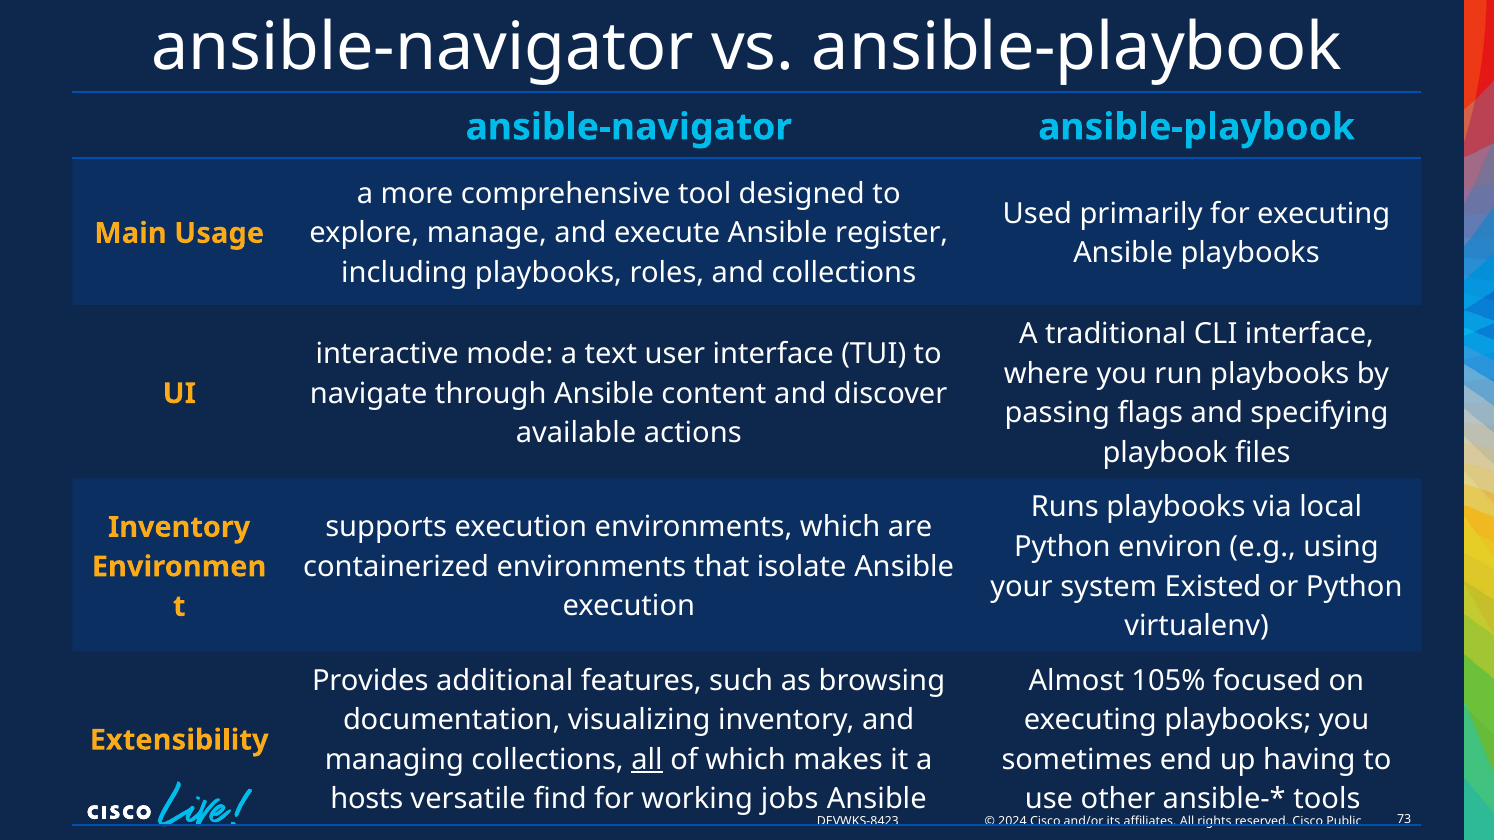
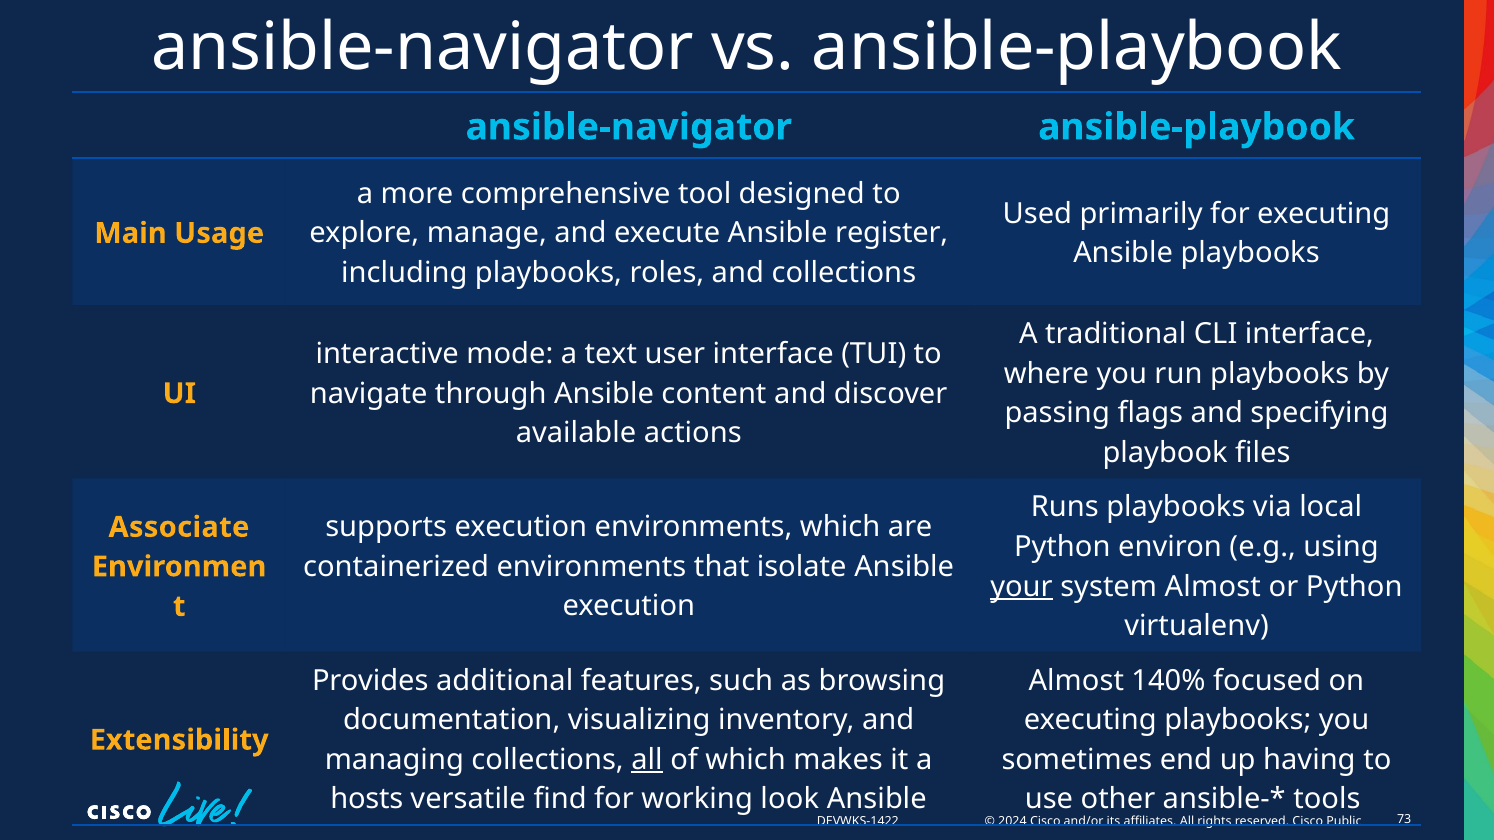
Inventory at (179, 527): Inventory -> Associate
your underline: none -> present
system Existed: Existed -> Almost
105%: 105% -> 140%
jobs: jobs -> look
DEVWKS-8423: DEVWKS-8423 -> DEVWKS-1422
